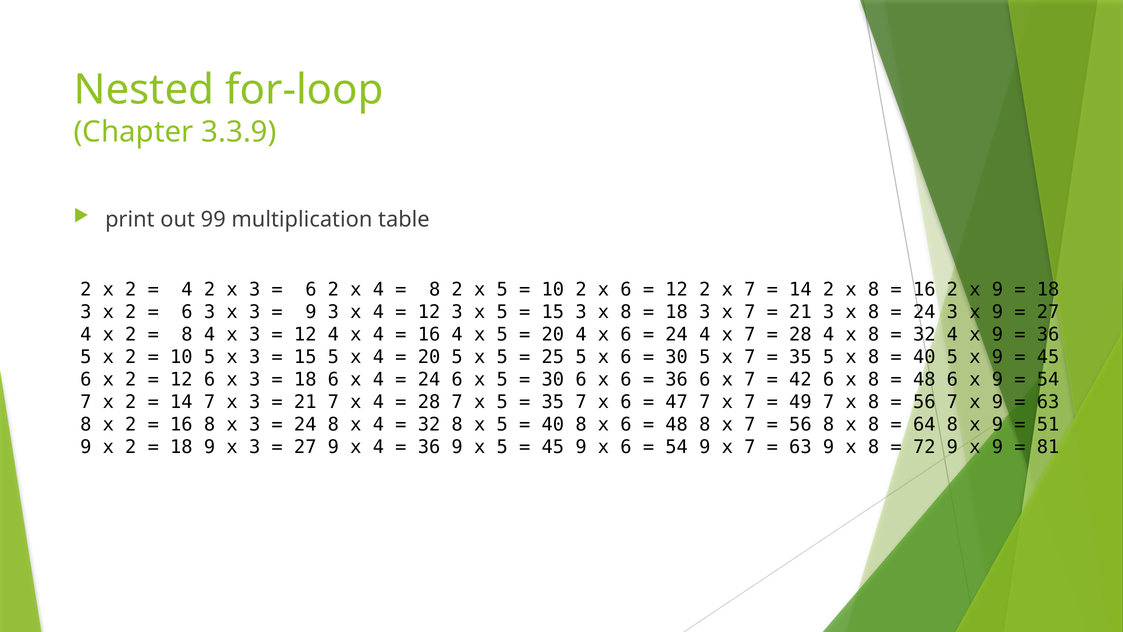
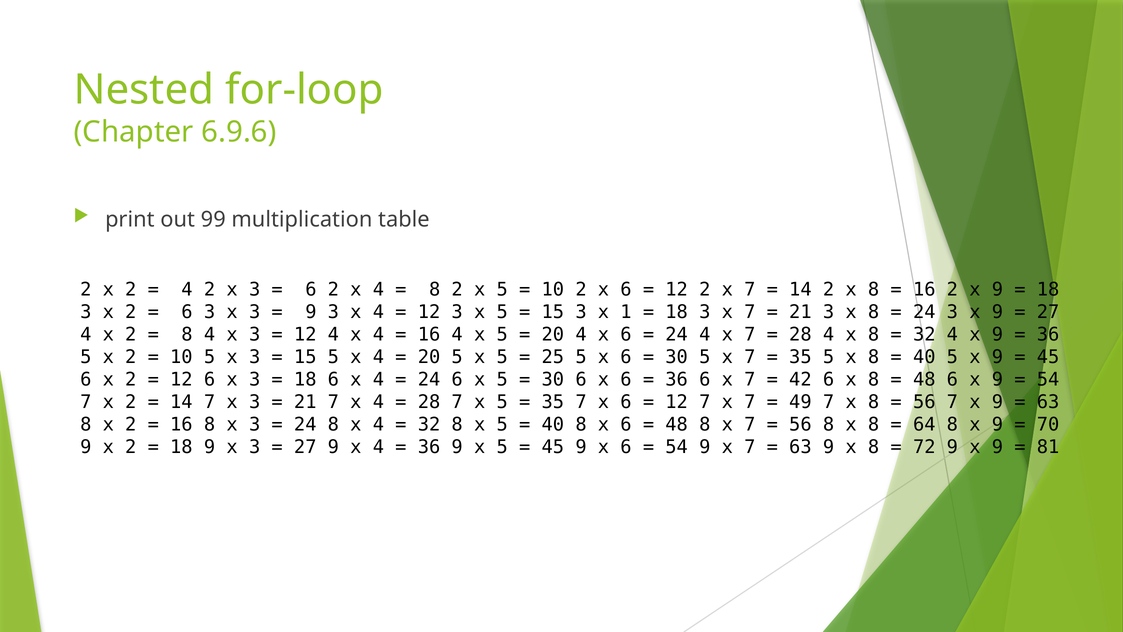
3.3.9: 3.3.9 -> 6.9.6
15 3 x 8: 8 -> 1
47 at (677, 402): 47 -> 12
51: 51 -> 70
